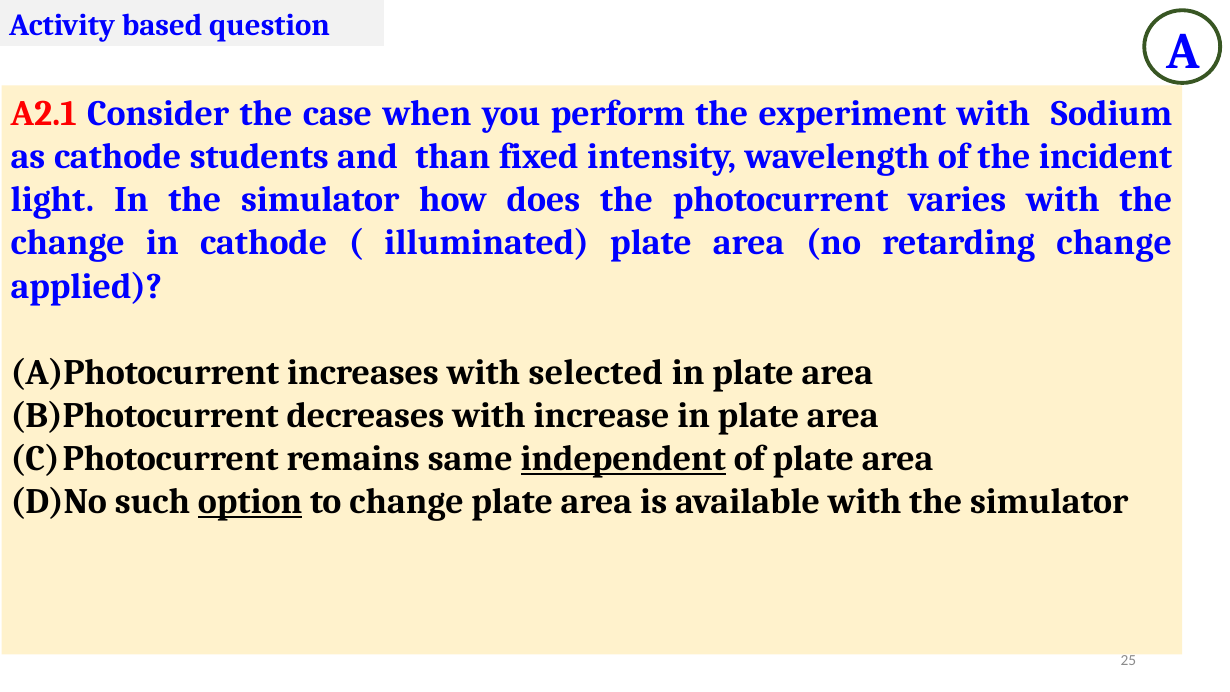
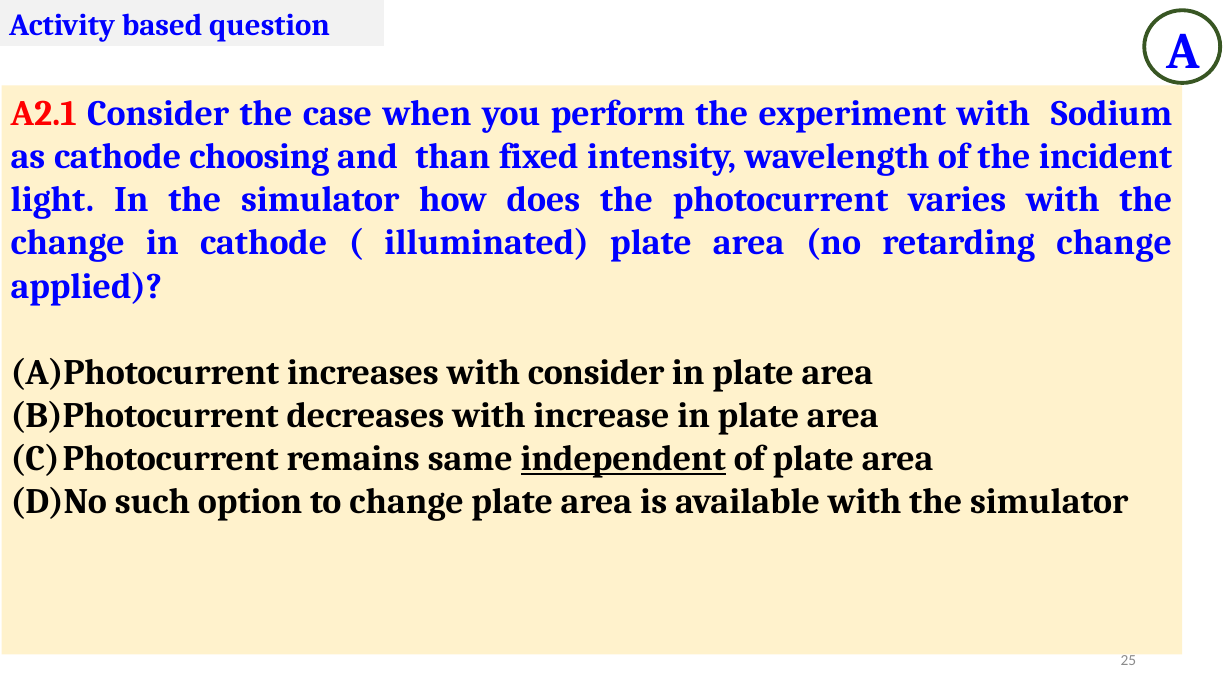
students: students -> choosing
with selected: selected -> consider
option underline: present -> none
